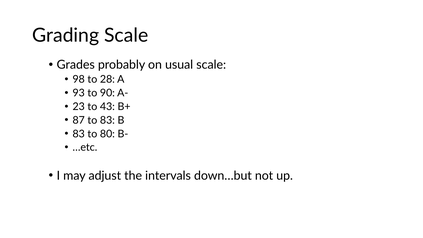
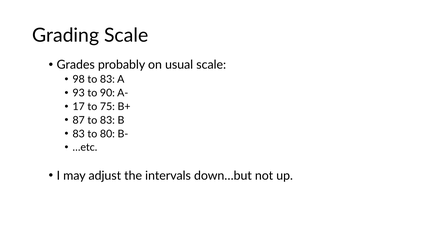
98 to 28: 28 -> 83
23: 23 -> 17
43: 43 -> 75
